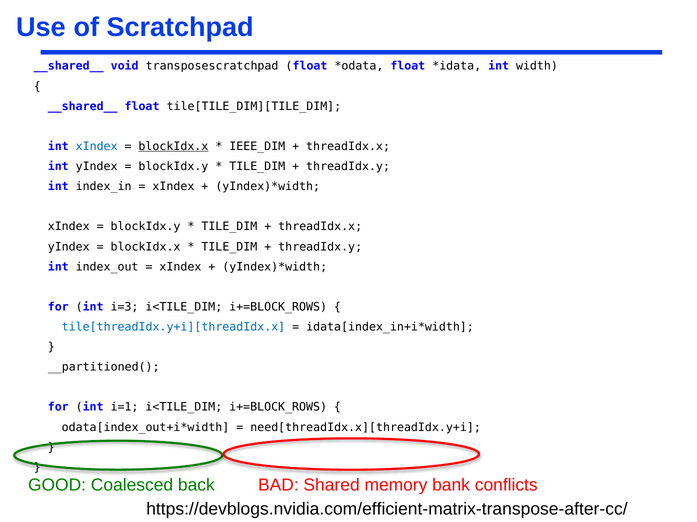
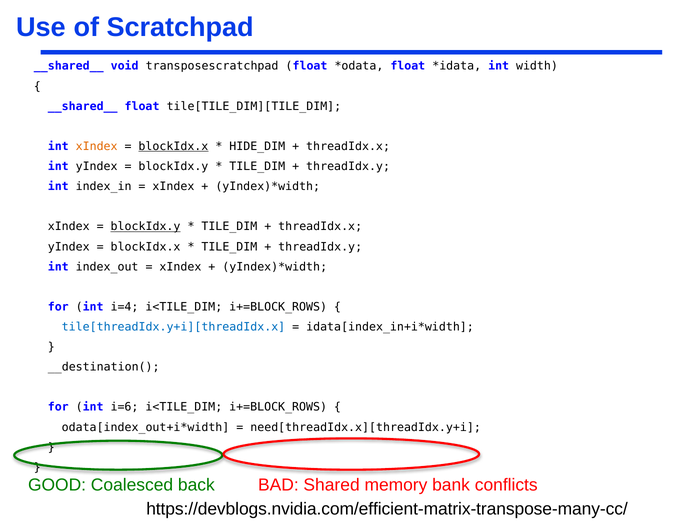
xIndex at (97, 147) colour: blue -> orange
IEEE_DIM: IEEE_DIM -> HIDE_DIM
blockIdx.y at (146, 227) underline: none -> present
i=3: i=3 -> i=4
__partitioned(: __partitioned( -> __destination(
i=1: i=1 -> i=6
https://devblogs.nvidia.com/efficient-matrix-transpose-after-cc/: https://devblogs.nvidia.com/efficient-matrix-transpose-after-cc/ -> https://devblogs.nvidia.com/efficient-matrix-transpose-many-cc/
